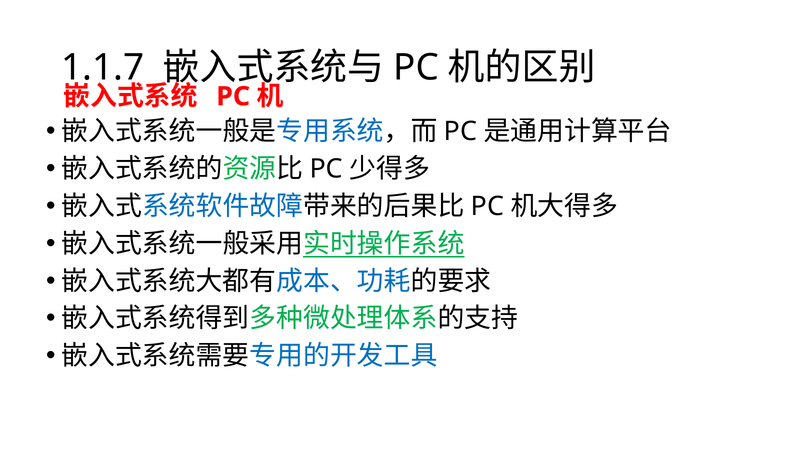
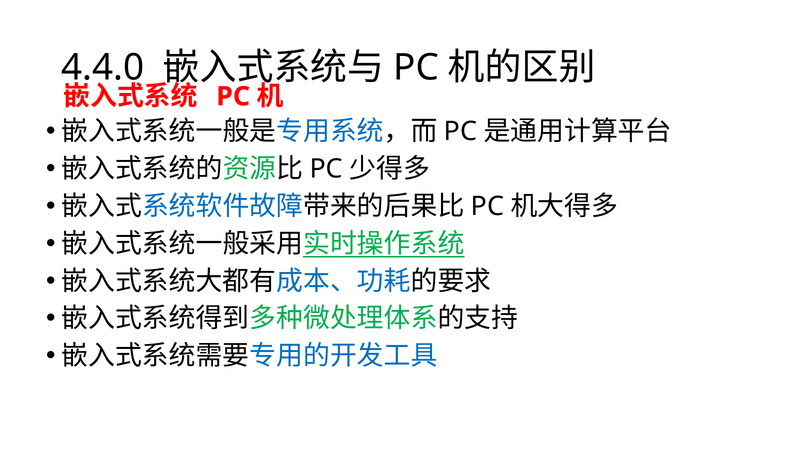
1.1.7: 1.1.7 -> 4.4.0
